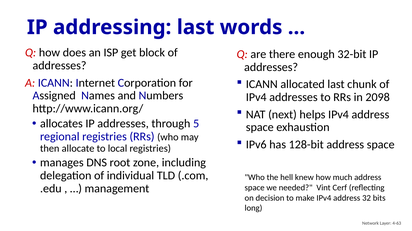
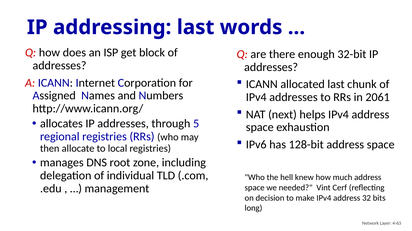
2098: 2098 -> 2061
